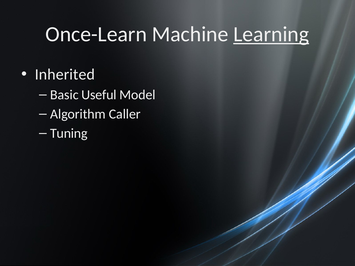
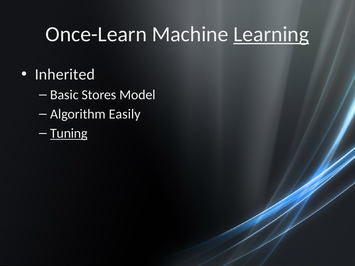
Useful: Useful -> Stores
Caller: Caller -> Easily
Tuning underline: none -> present
